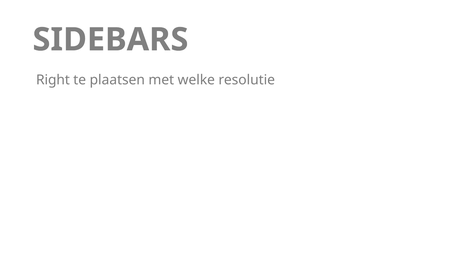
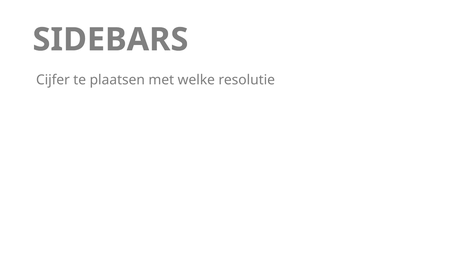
Right: Right -> Cijfer
